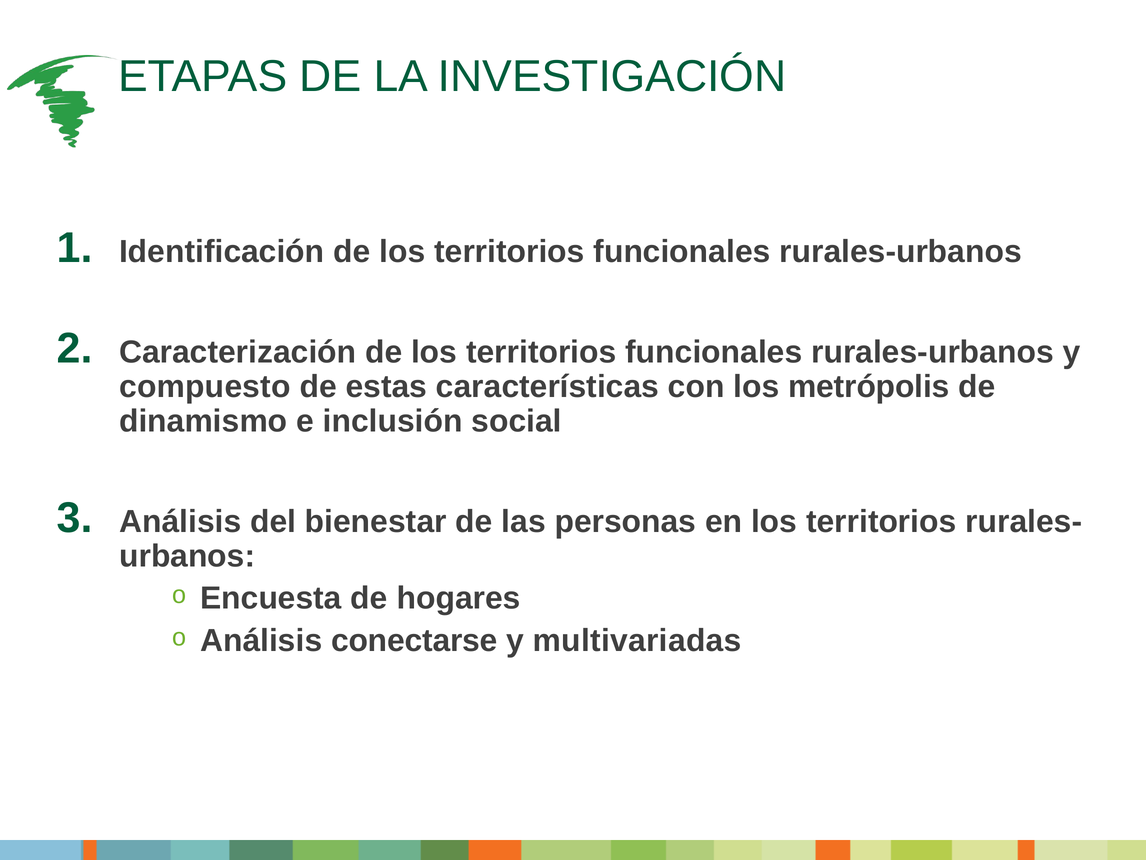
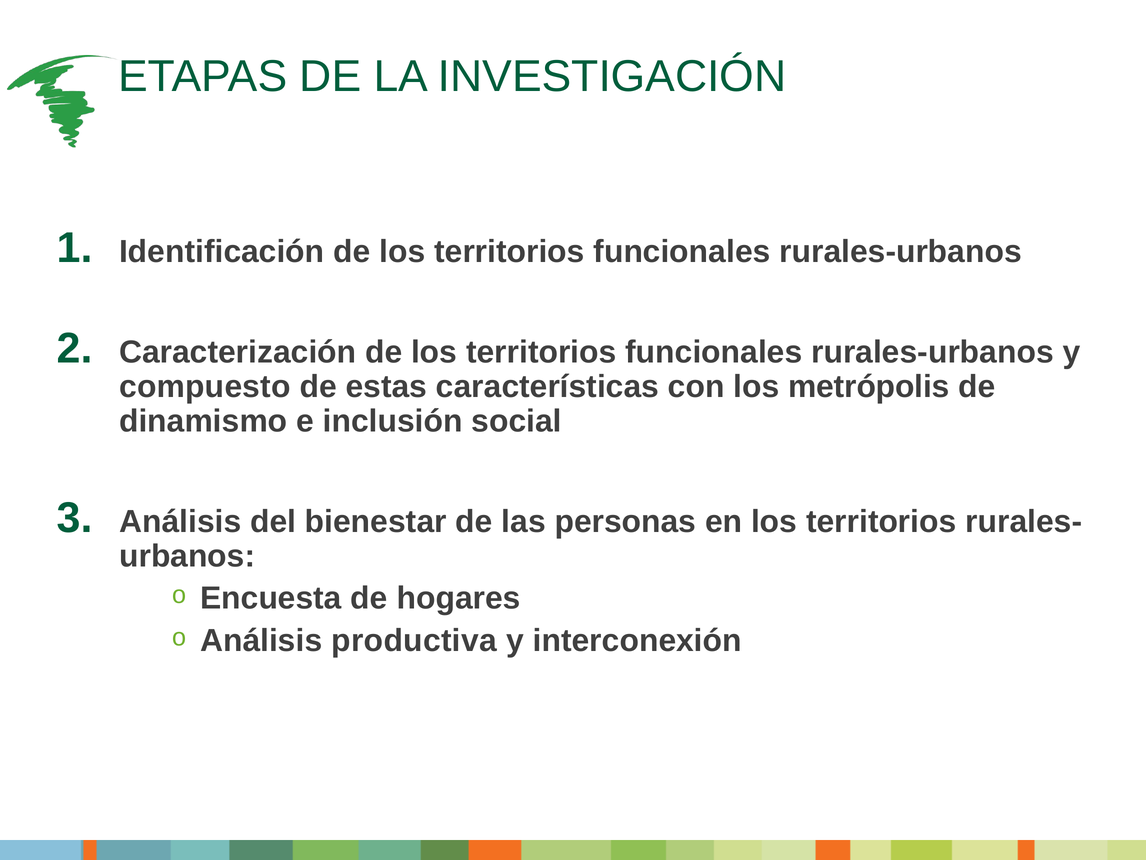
conectarse: conectarse -> productiva
multivariadas: multivariadas -> interconexión
